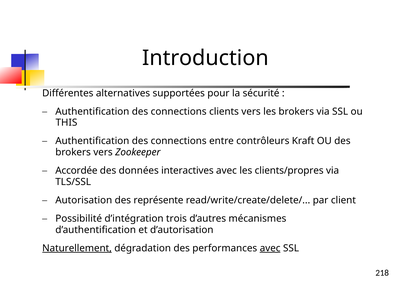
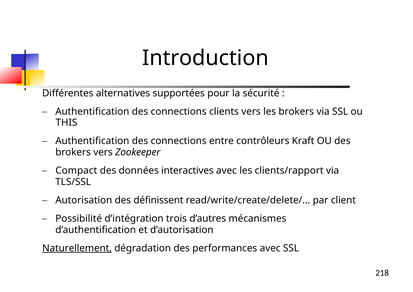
Accordée: Accordée -> Compact
clients/propres: clients/propres -> clients/rapport
représente: représente -> définissent
avec at (270, 248) underline: present -> none
